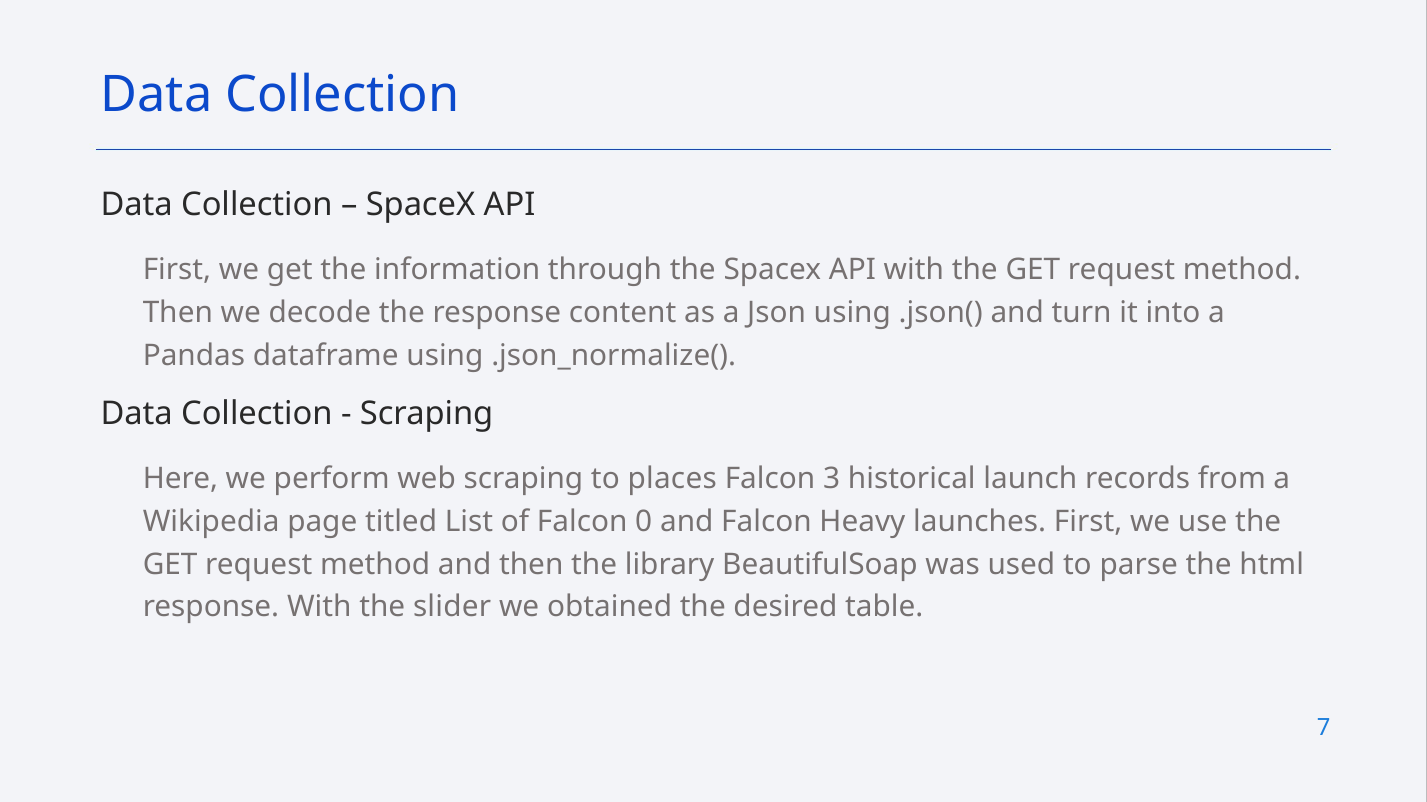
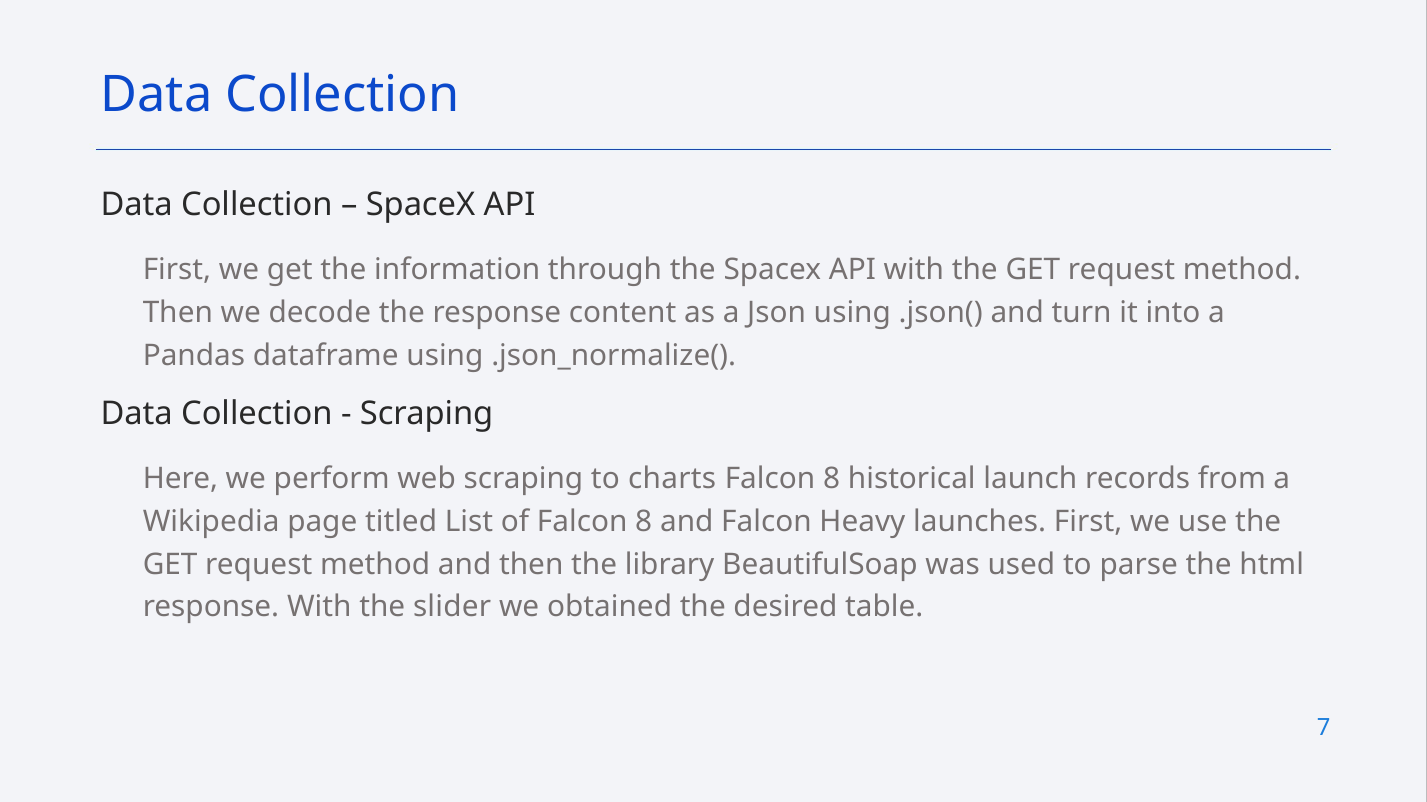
places: places -> charts
3 at (832, 479): 3 -> 8
of Falcon 0: 0 -> 8
